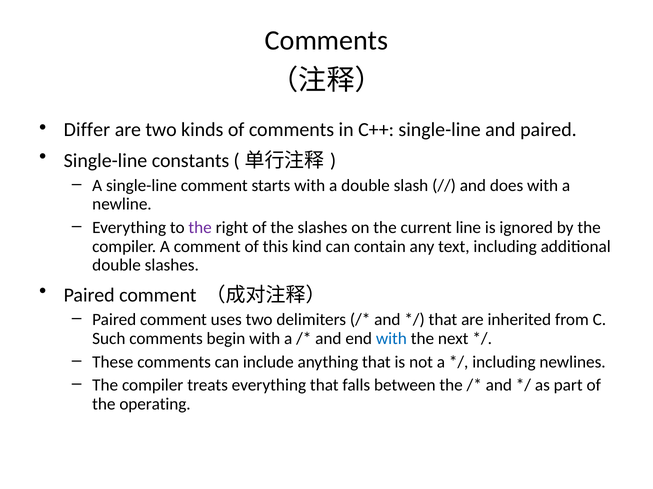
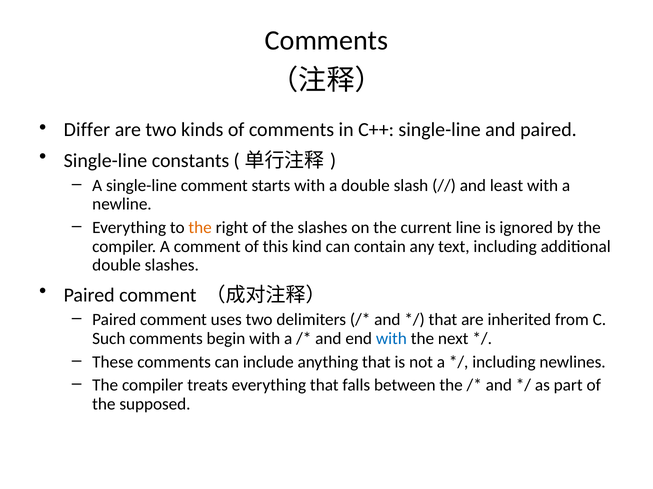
does: does -> least
the at (200, 228) colour: purple -> orange
operating: operating -> supposed
